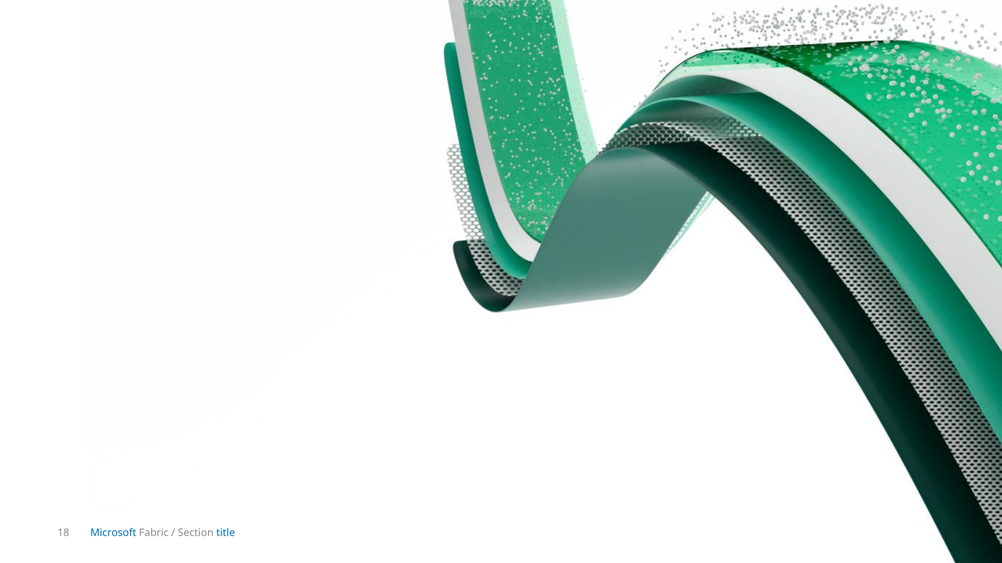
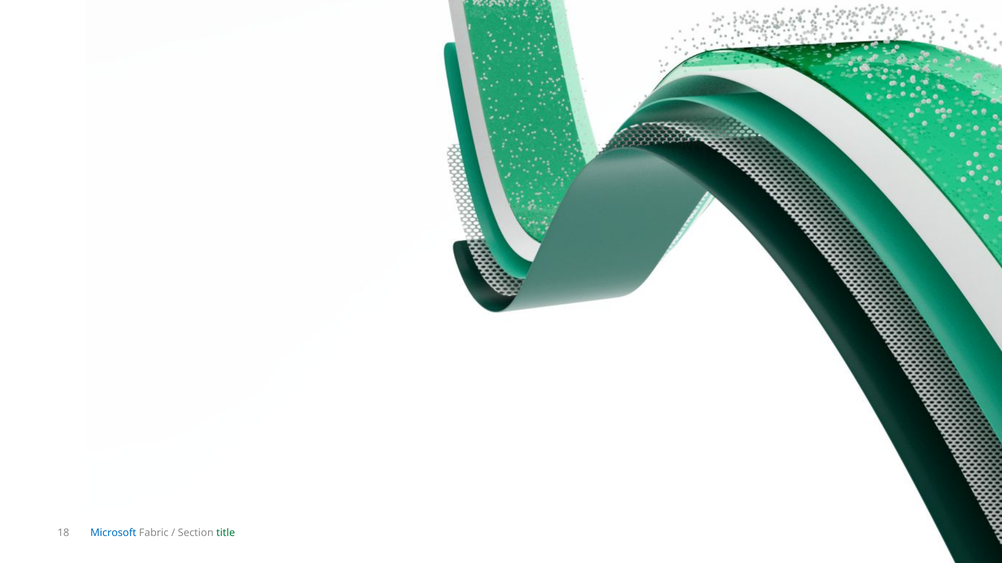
title colour: blue -> green
